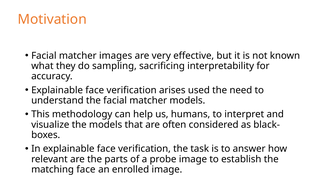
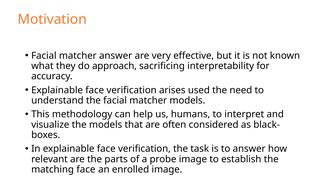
matcher images: images -> answer
sampling: sampling -> approach
